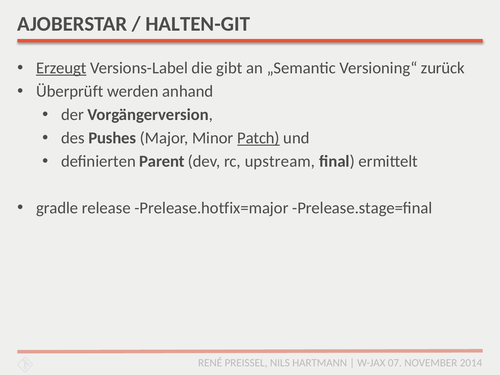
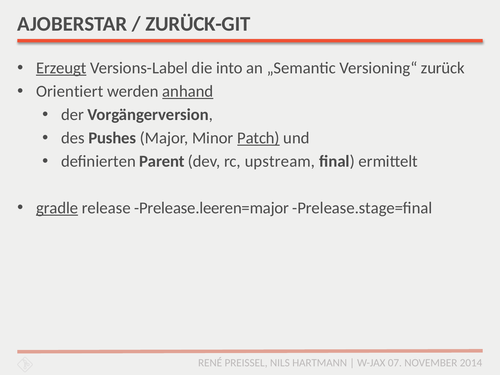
HALTEN-GIT: HALTEN-GIT -> ZURÜCK-GIT
gibt: gibt -> into
Überprüft: Überprüft -> Orientiert
anhand underline: none -> present
gradle underline: none -> present
Prelease.hotfix=major: Prelease.hotfix=major -> Prelease.leeren=major
